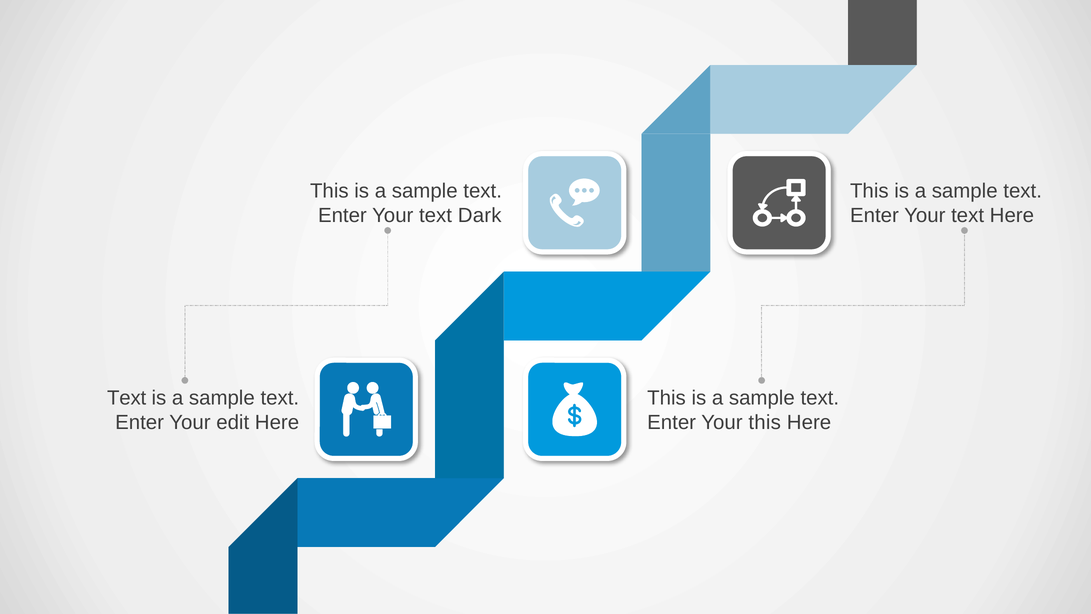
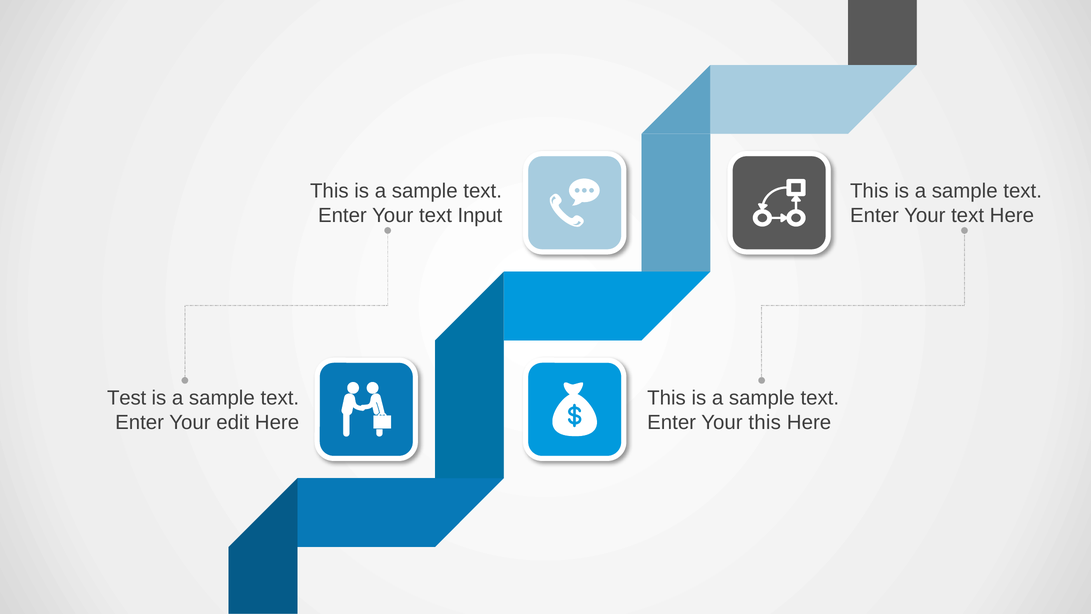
Dark: Dark -> Input
Text at (127, 398): Text -> Test
